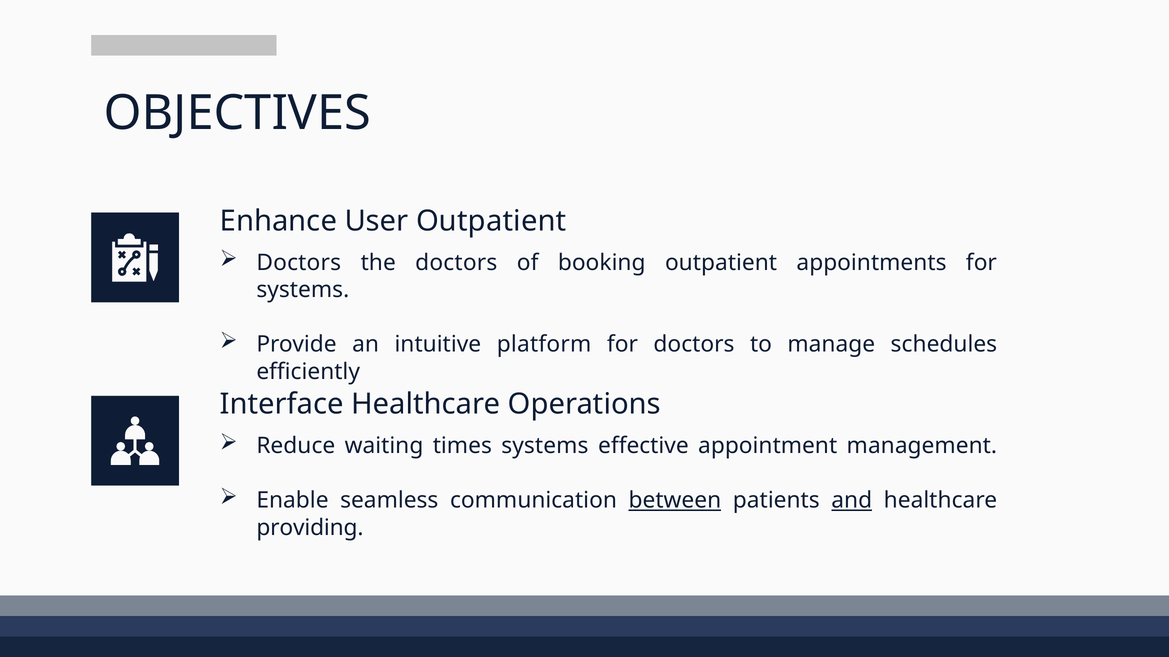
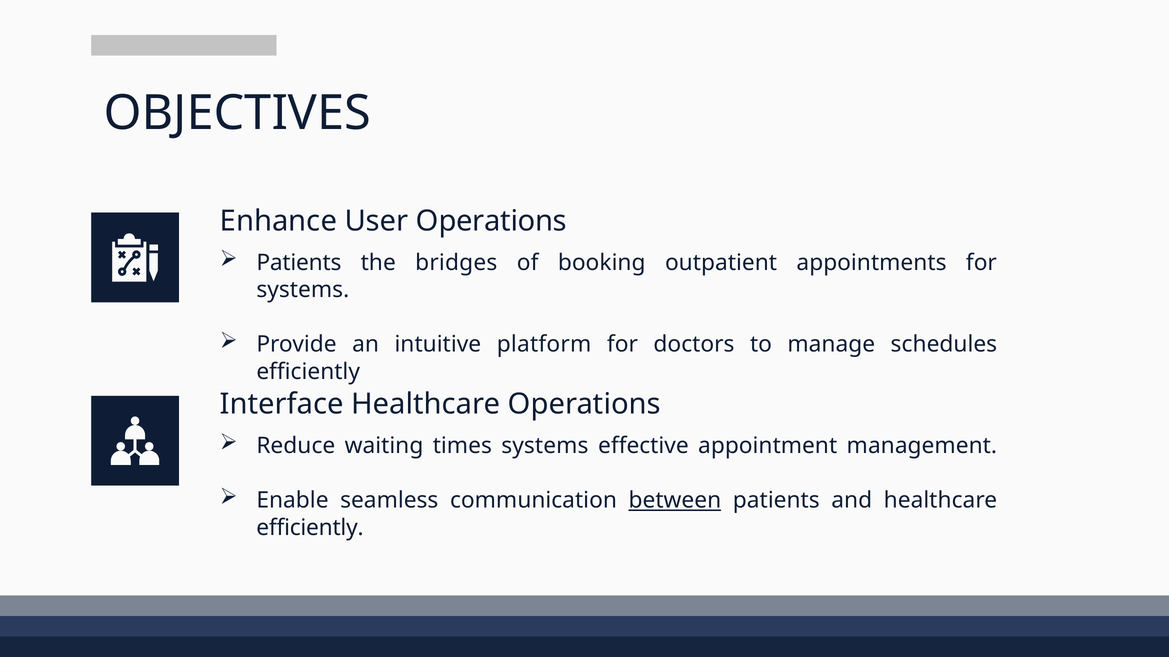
User Outpatient: Outpatient -> Operations
Doctors at (299, 263): Doctors -> Patients
the doctors: doctors -> bridges
and underline: present -> none
providing at (310, 528): providing -> efficiently
